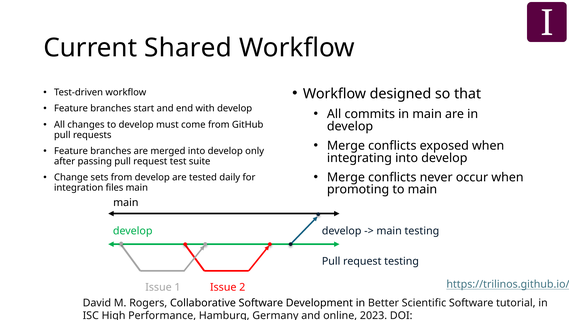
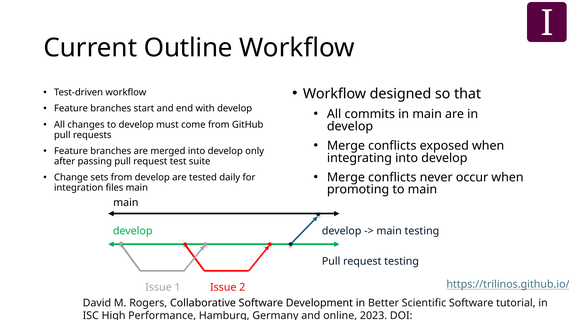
Shared: Shared -> Outline
